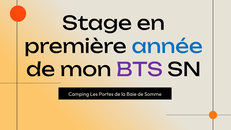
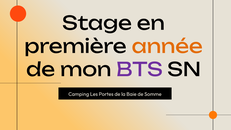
année colour: blue -> orange
